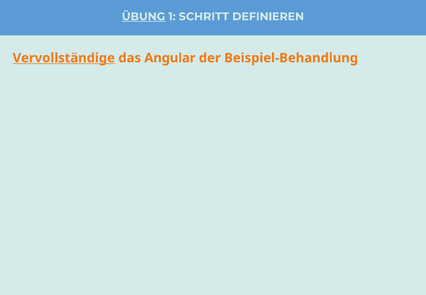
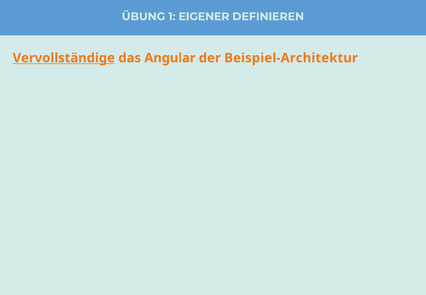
ÜBUNG underline: present -> none
SCHRITT: SCHRITT -> EIGENER
Beispiel-Behandlung: Beispiel-Behandlung -> Beispiel-Architektur
